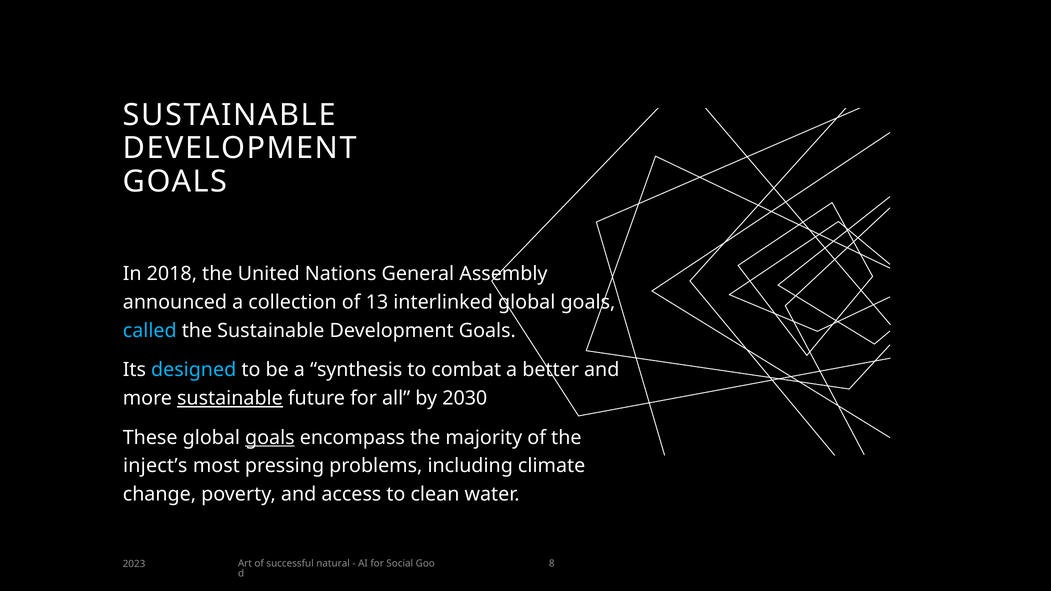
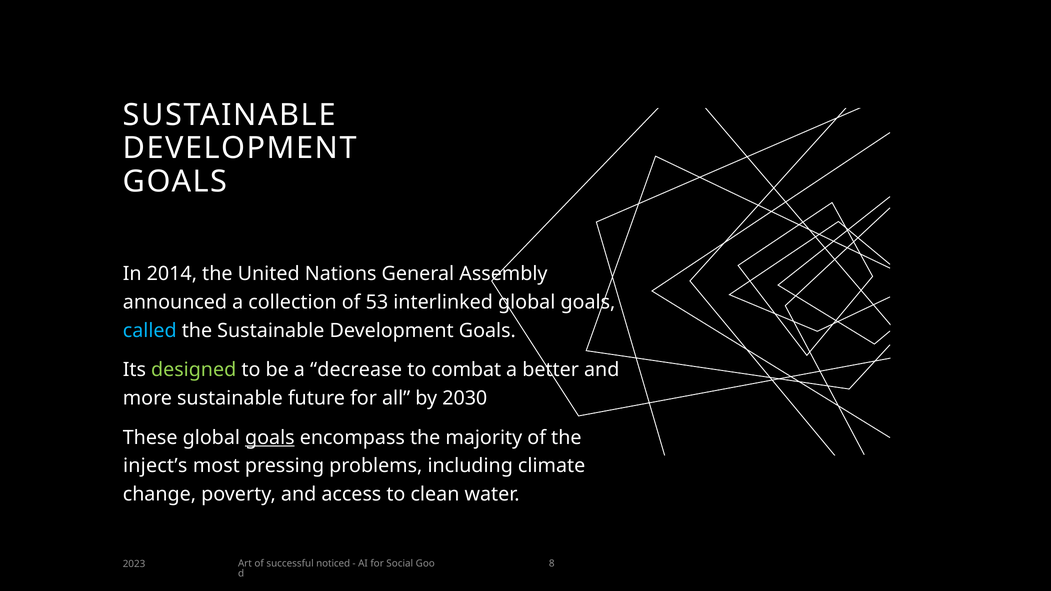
2018: 2018 -> 2014
13: 13 -> 53
designed colour: light blue -> light green
synthesis: synthesis -> decrease
sustainable at (230, 398) underline: present -> none
natural: natural -> noticed
